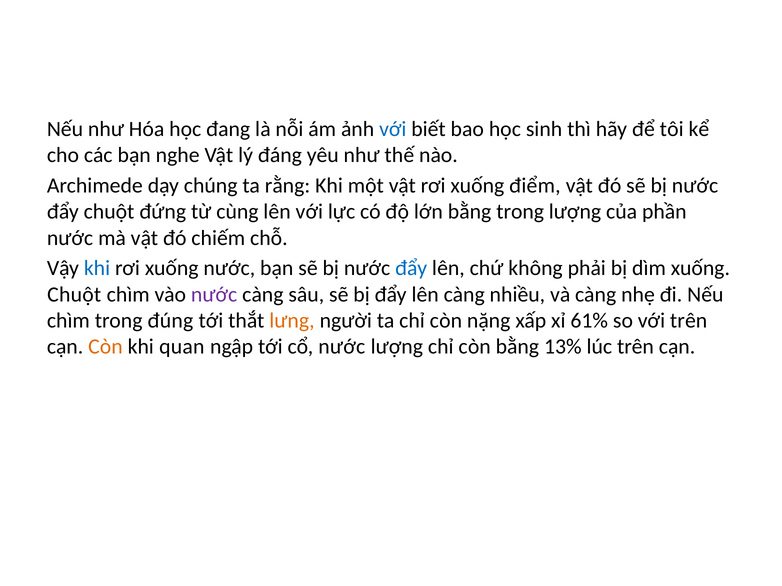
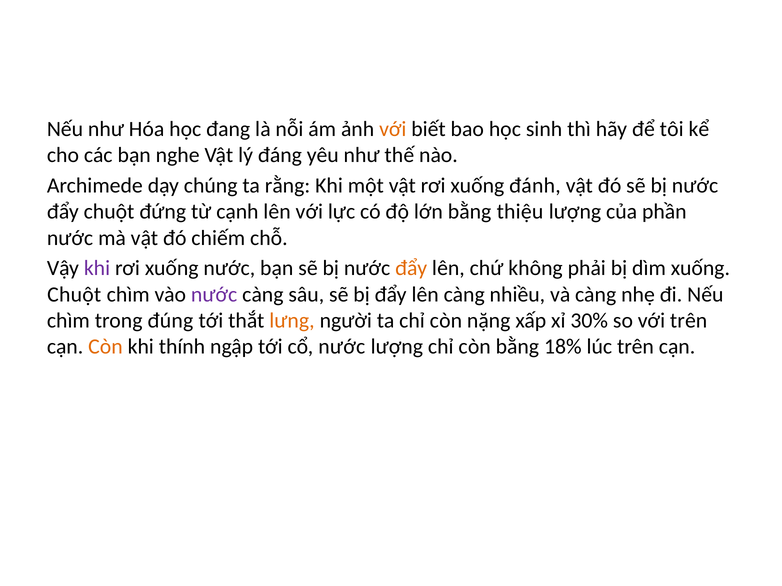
với at (393, 129) colour: blue -> orange
điểm: điểm -> đánh
cùng: cùng -> cạnh
bằng trong: trong -> thiệu
khi at (97, 268) colour: blue -> purple
đẩy at (411, 268) colour: blue -> orange
61%: 61% -> 30%
quan: quan -> thính
13%: 13% -> 18%
